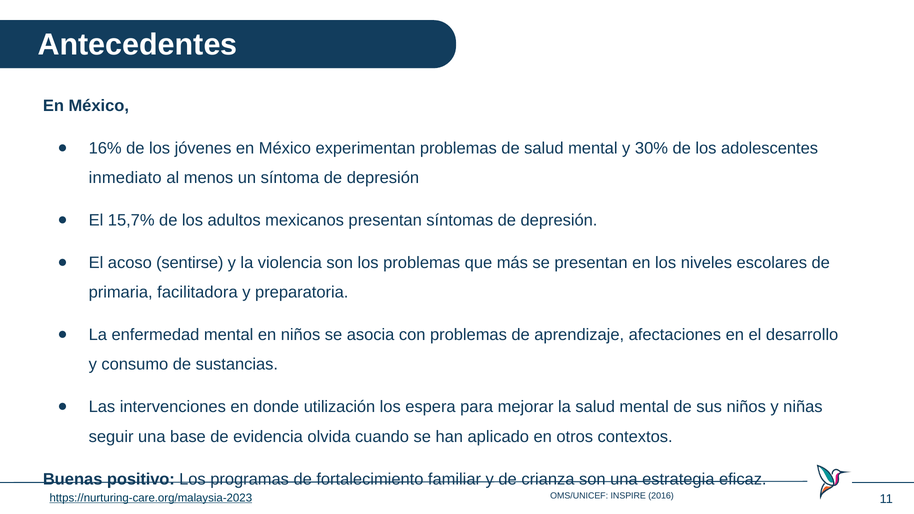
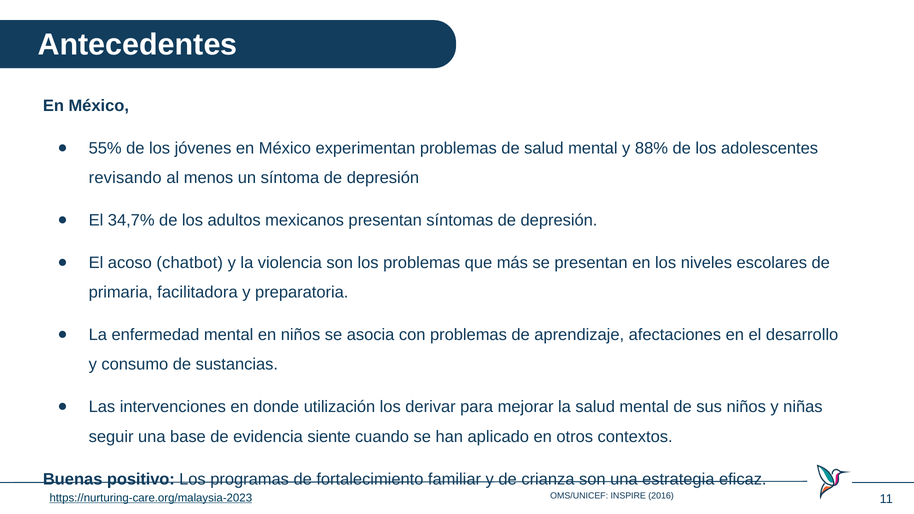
16%: 16% -> 55%
30%: 30% -> 88%
inmediato: inmediato -> revisando
15,7%: 15,7% -> 34,7%
sentirse: sentirse -> chatbot
espera: espera -> derivar
olvida: olvida -> siente
